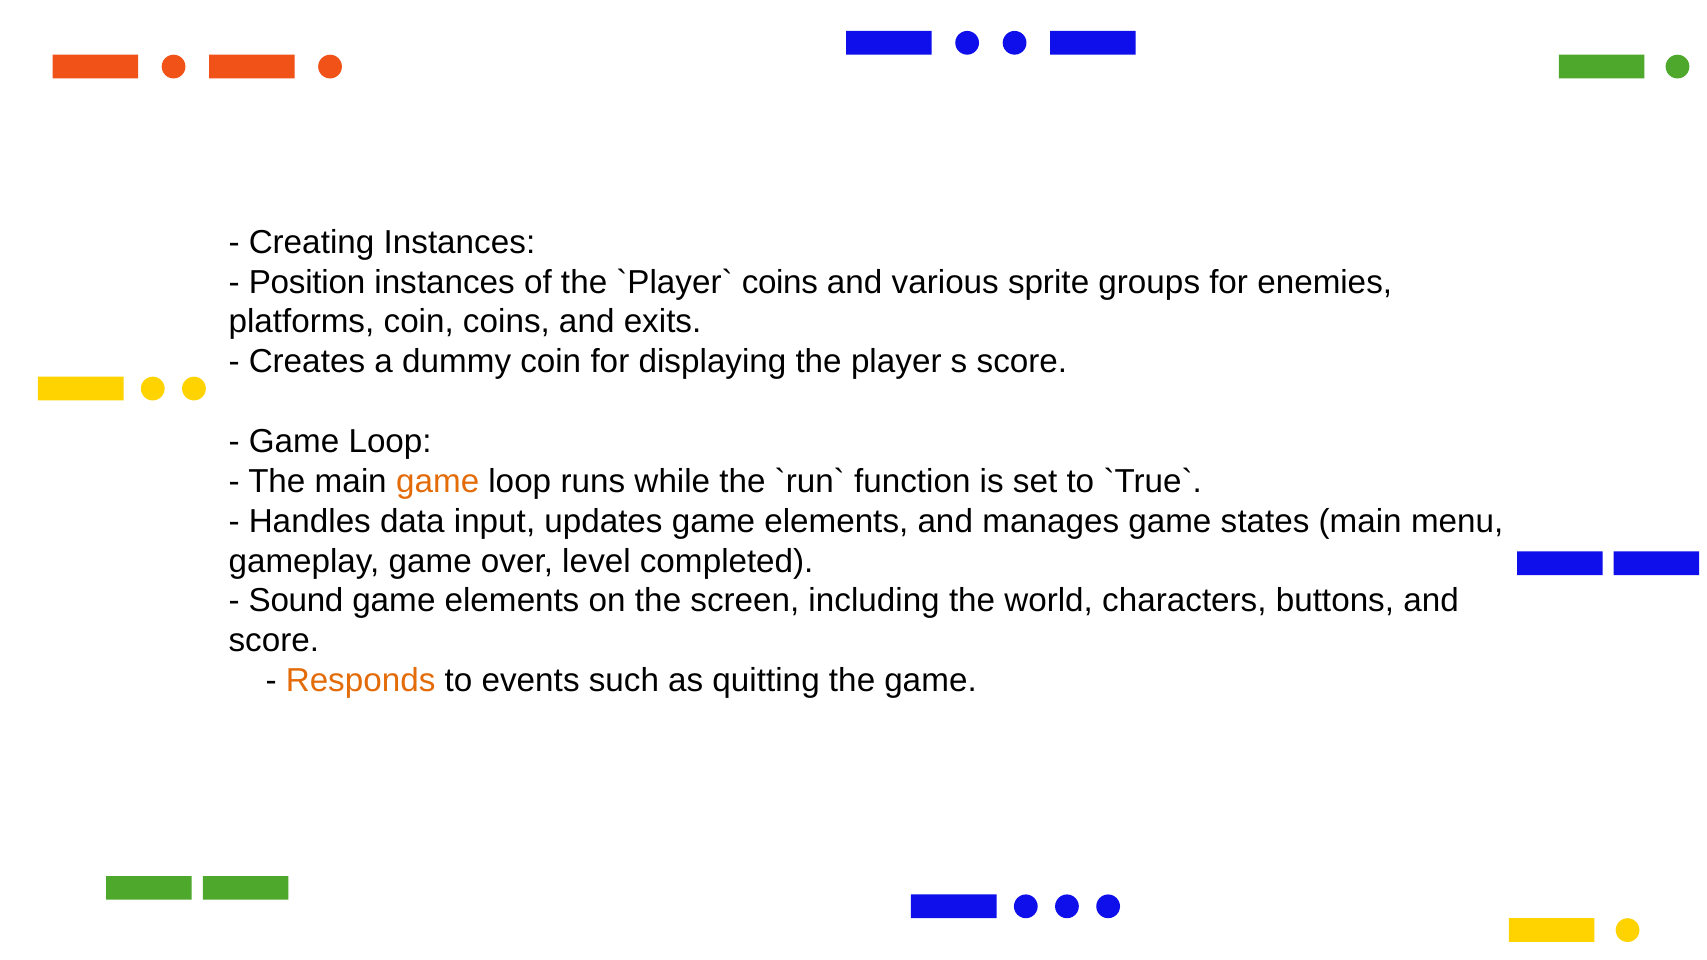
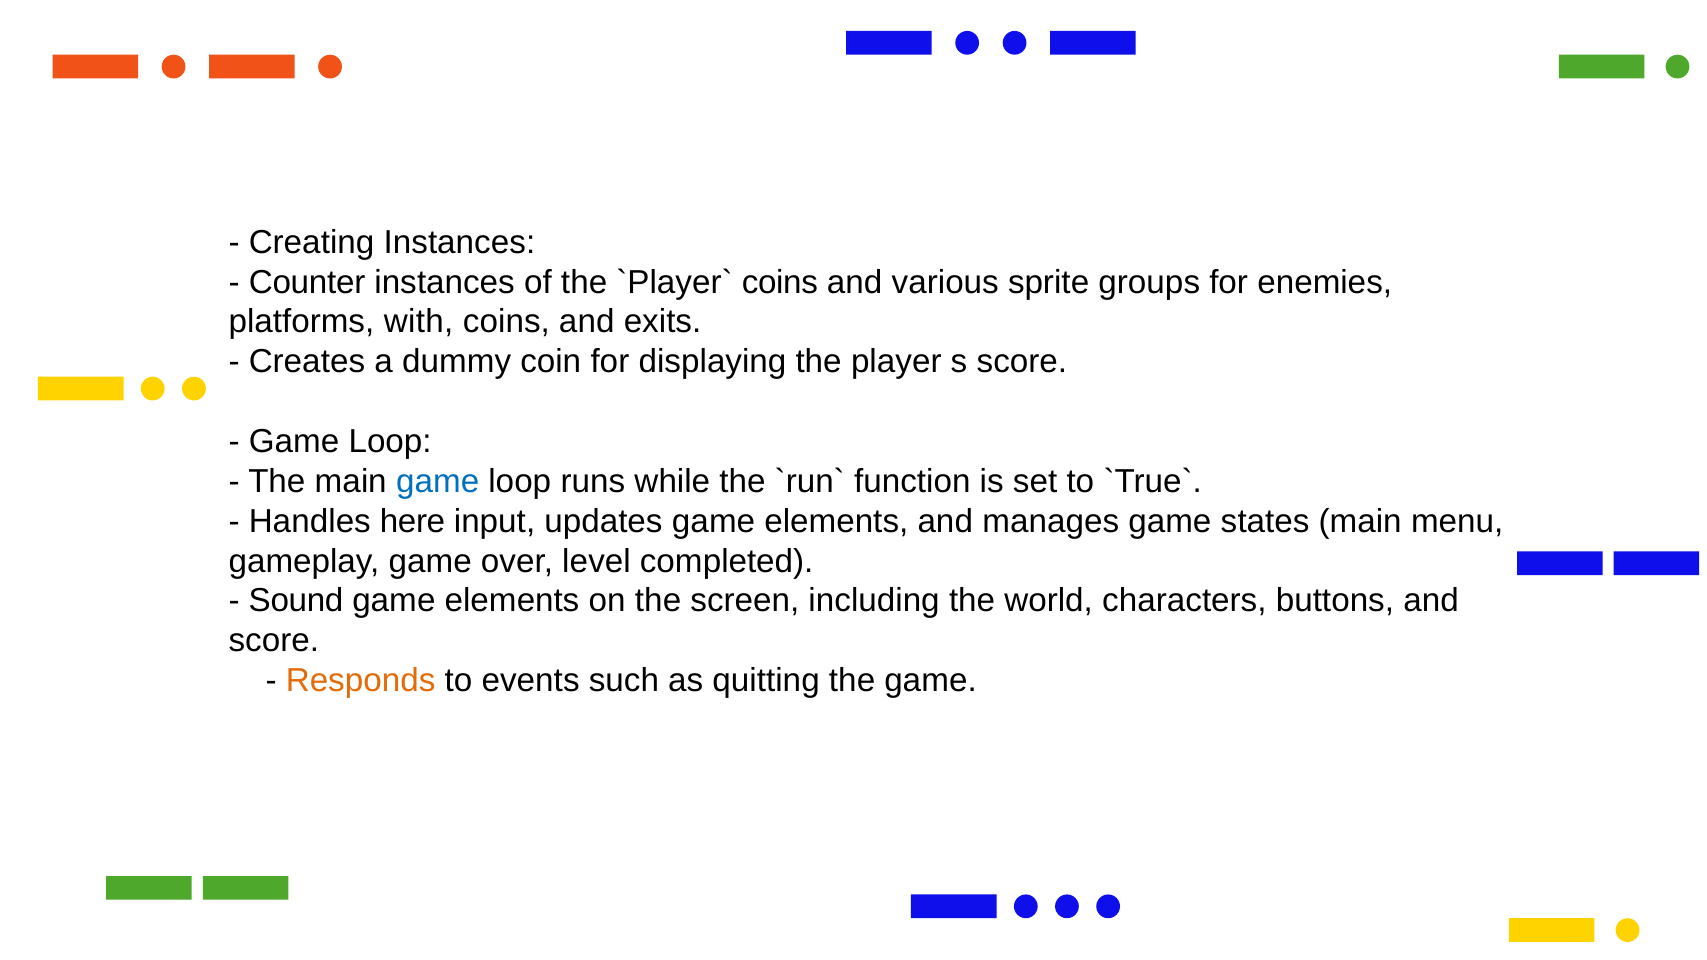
Position: Position -> Counter
platforms coin: coin -> with
game at (438, 482) colour: orange -> blue
data: data -> here
